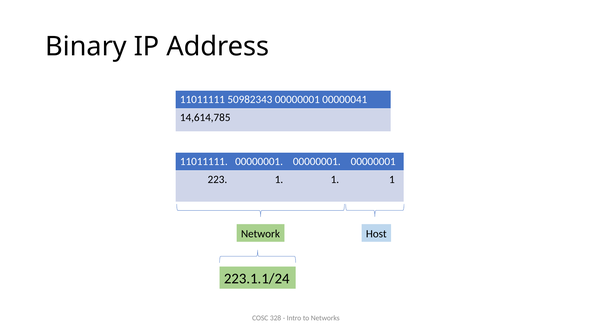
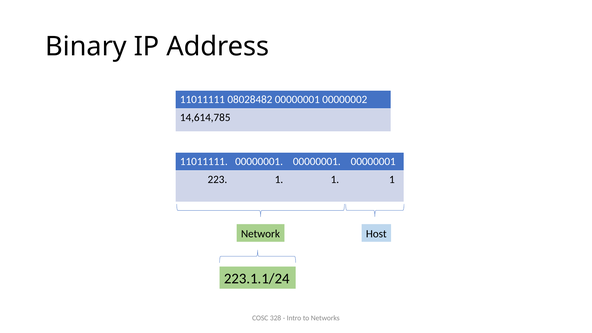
50982343: 50982343 -> 08028482
00000041: 00000041 -> 00000002
